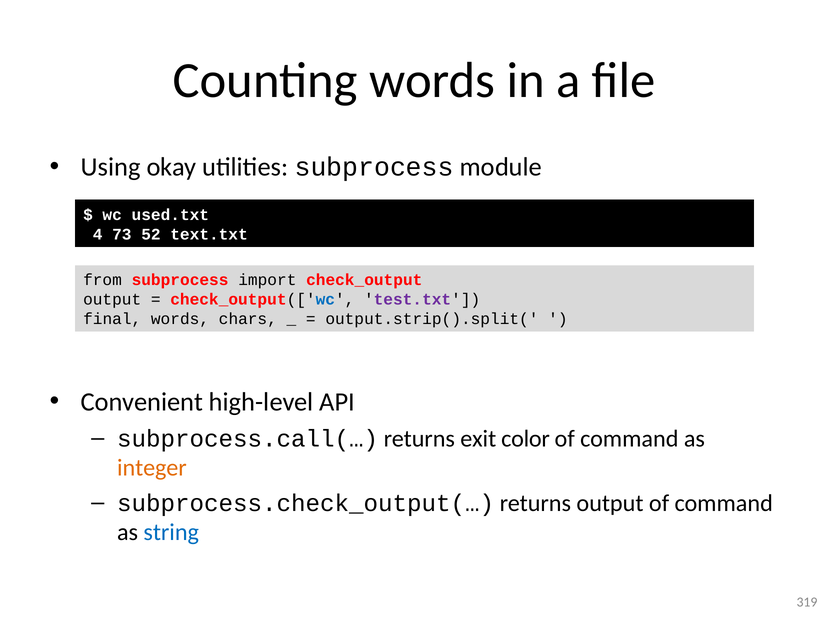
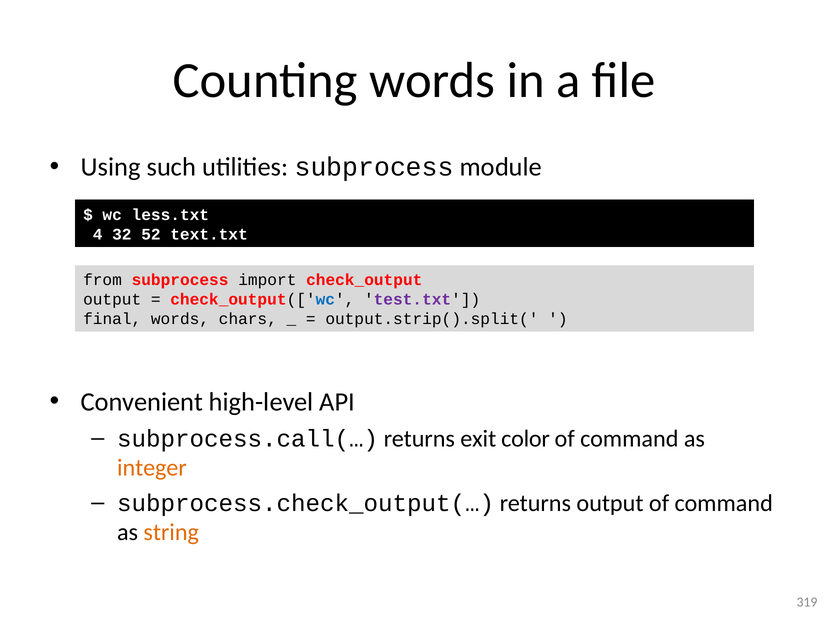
okay: okay -> such
used.txt: used.txt -> less.txt
73: 73 -> 32
string colour: blue -> orange
